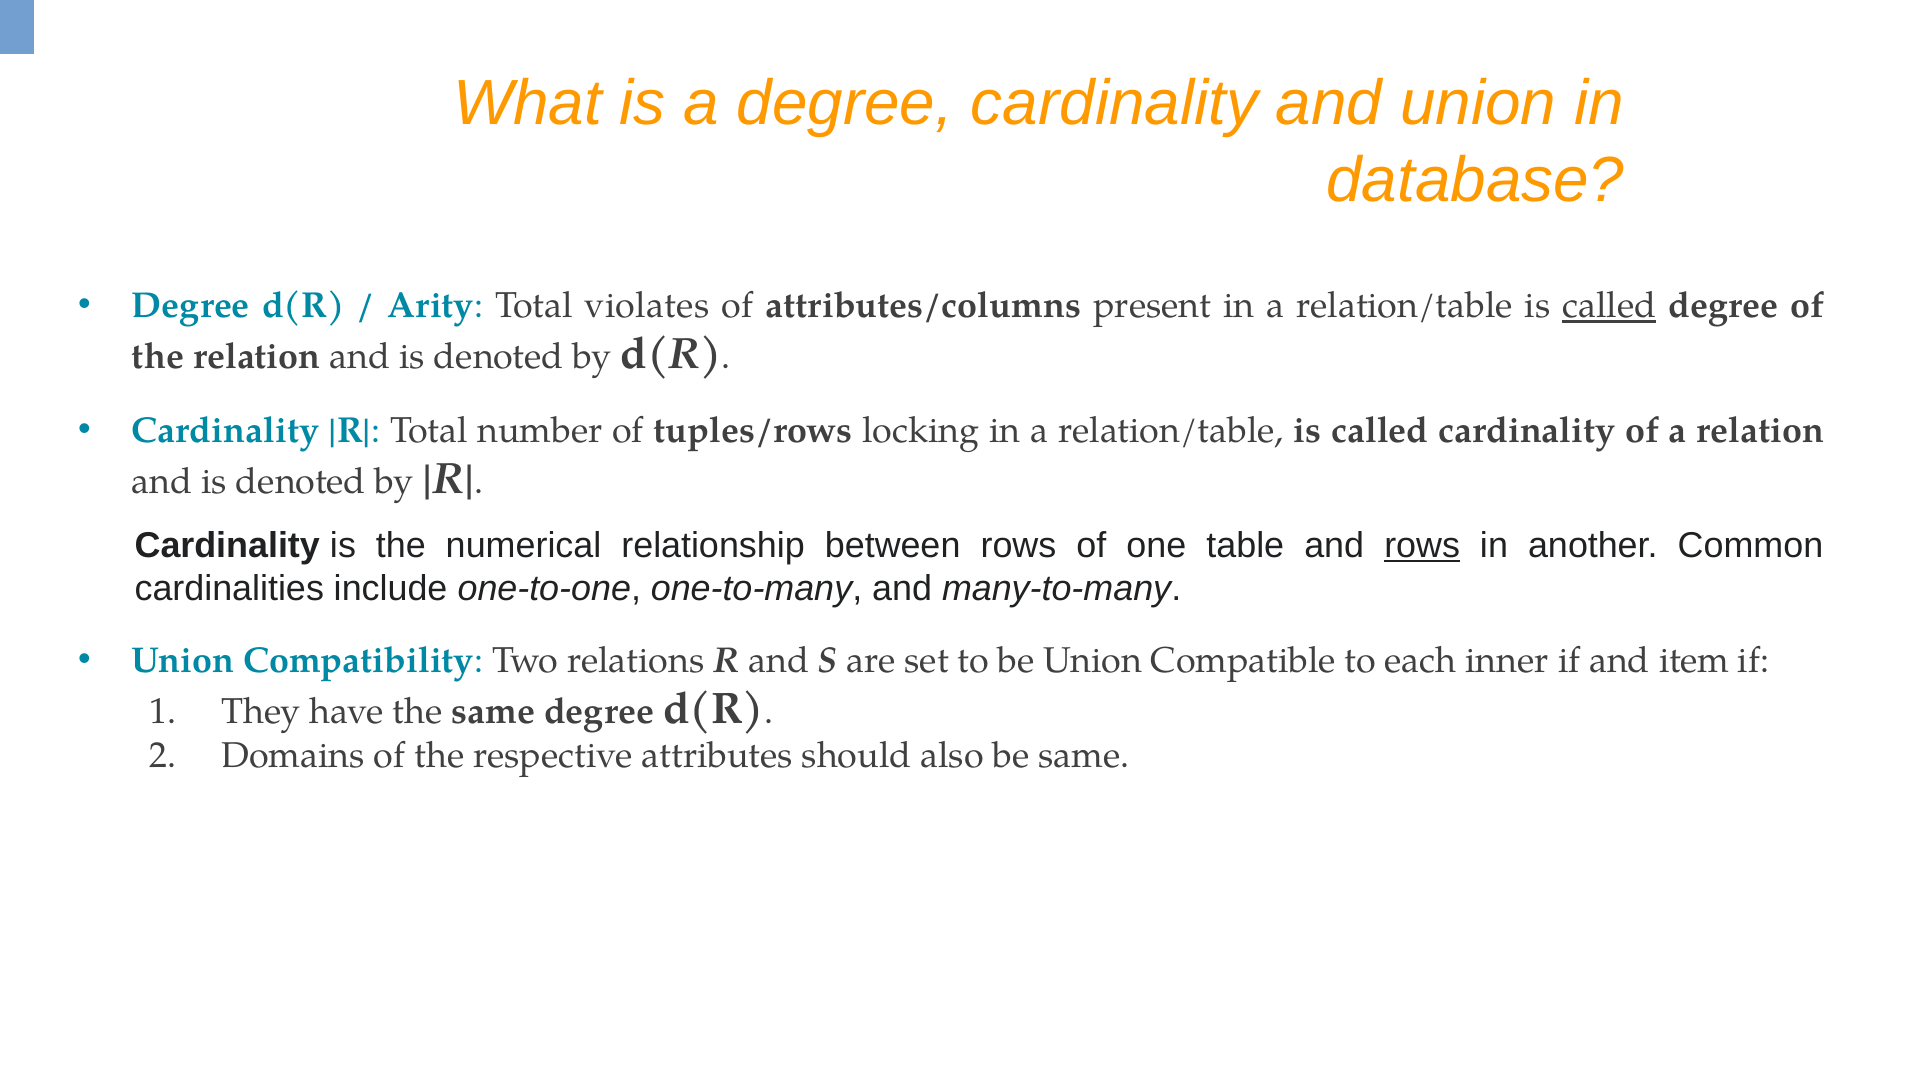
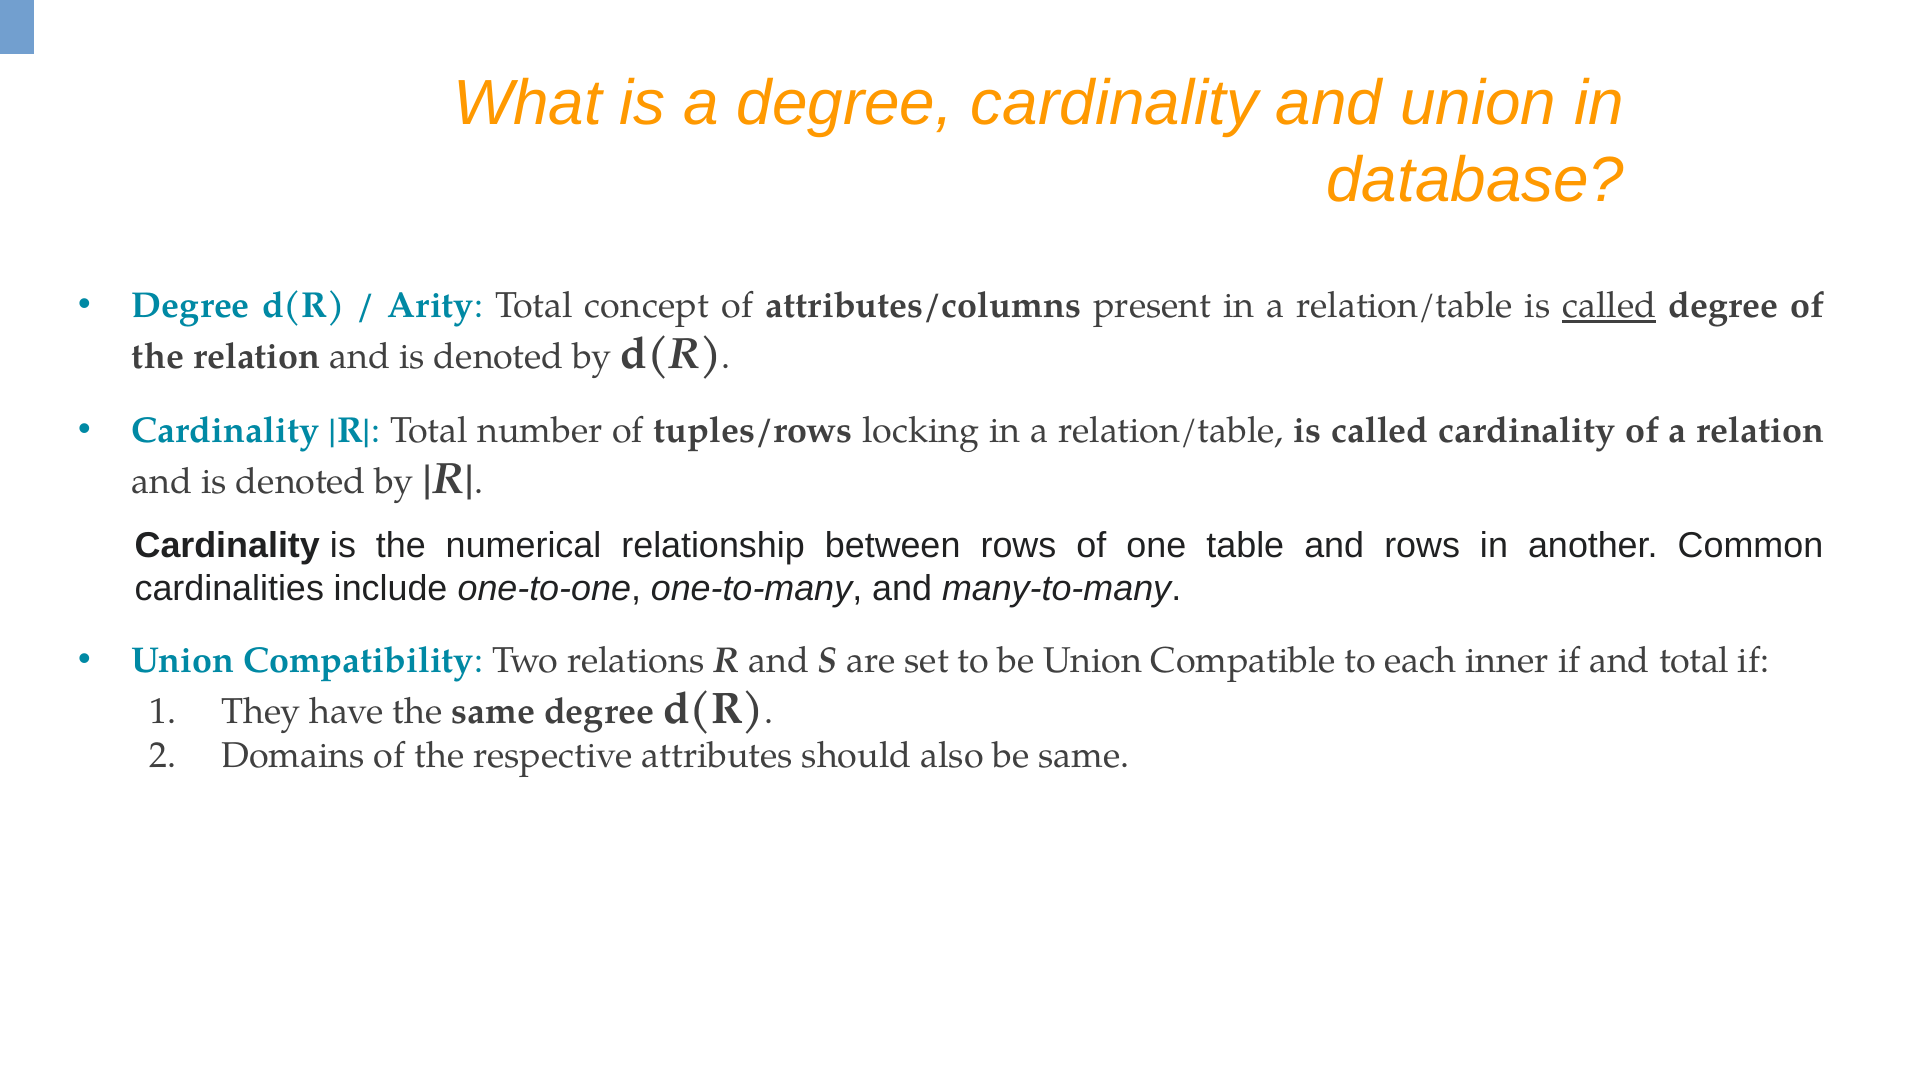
violates: violates -> concept
rows at (1422, 545) underline: present -> none
and item: item -> total
